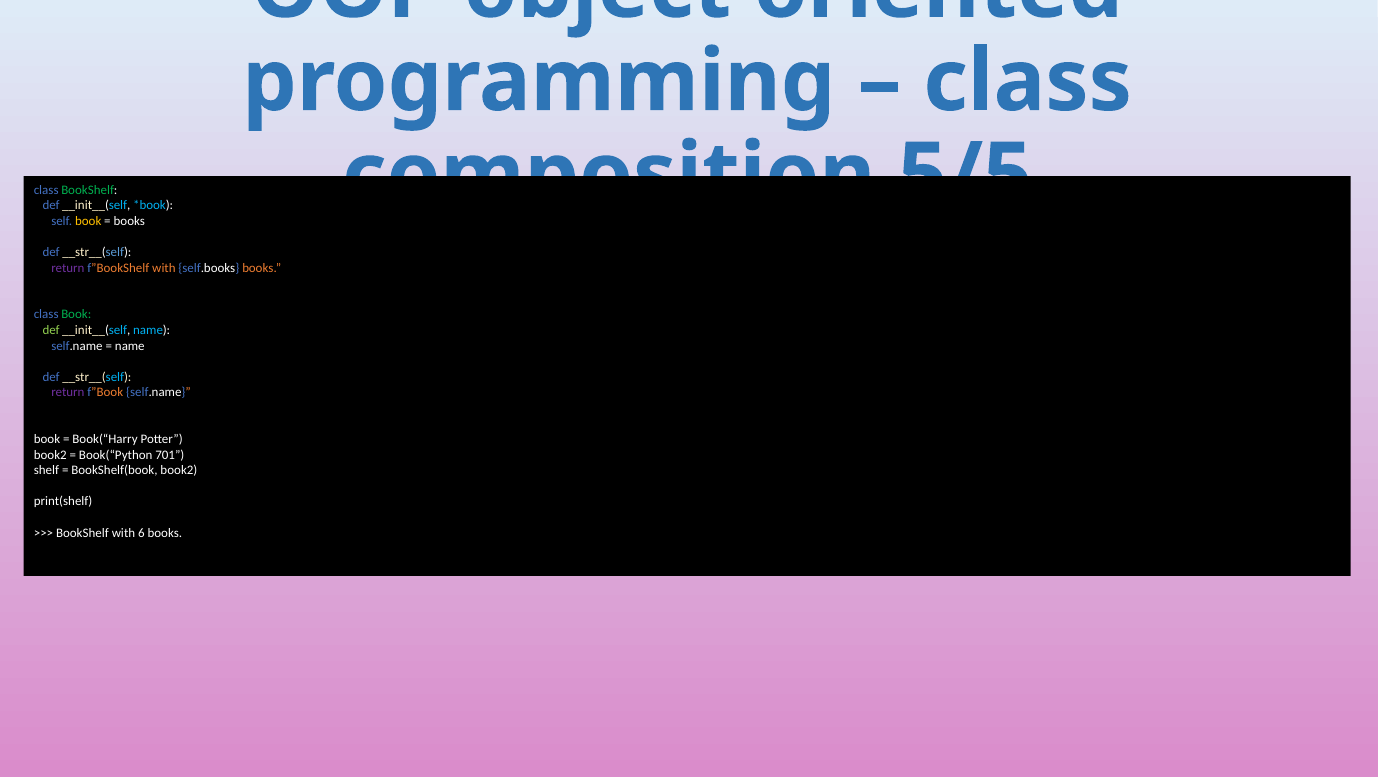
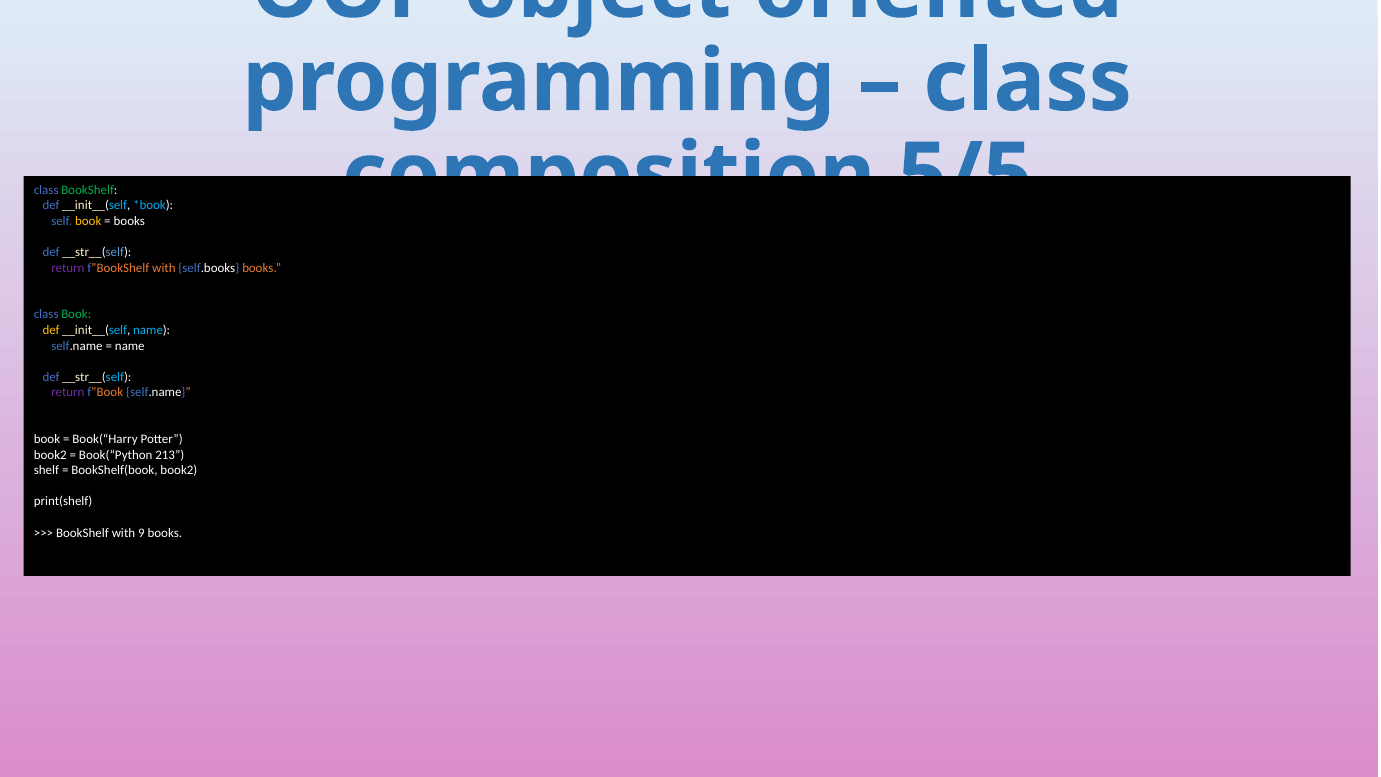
def at (51, 330) colour: light green -> yellow
701: 701 -> 213
6: 6 -> 9
